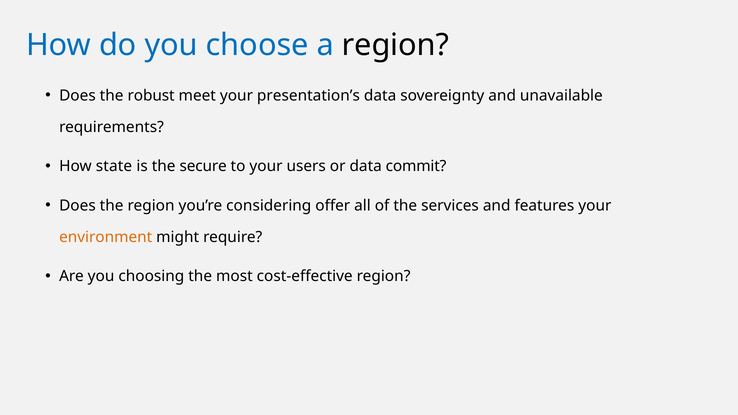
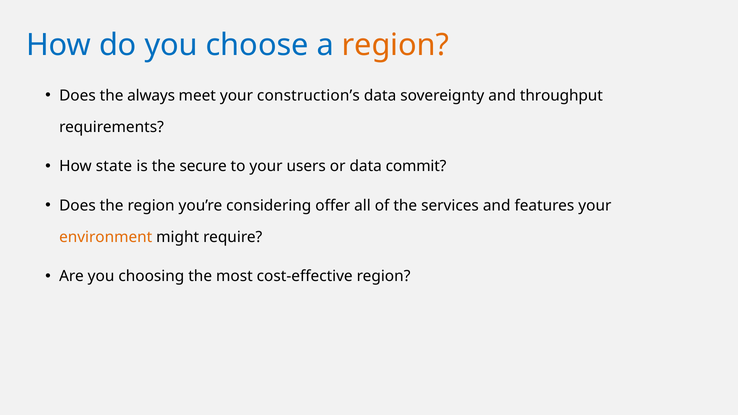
region at (395, 45) colour: black -> orange
robust: robust -> always
presentation’s: presentation’s -> construction’s
unavailable: unavailable -> throughput
